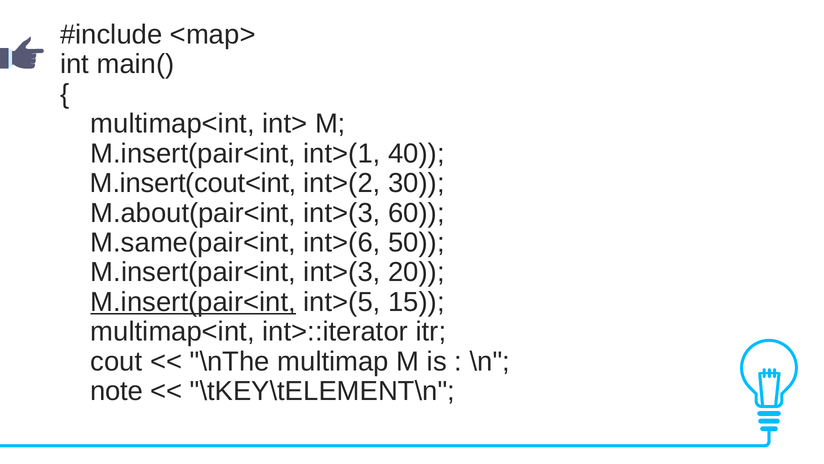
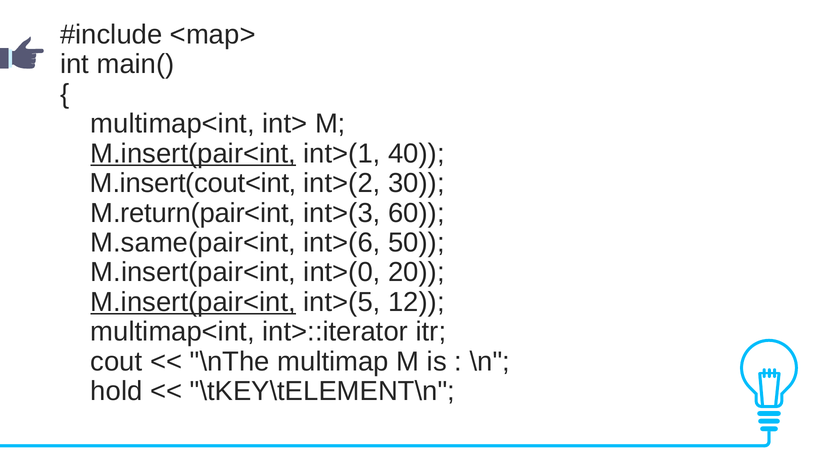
M.insert(pair<int at (193, 153) underline: none -> present
M.about(pair<int: M.about(pair<int -> M.return(pair<int
M.insert(pair<int int>(3: int>(3 -> int>(0
15: 15 -> 12
note: note -> hold
